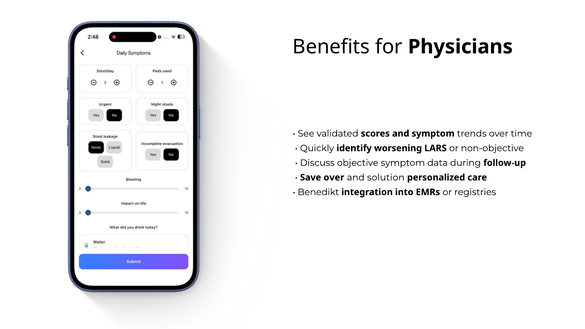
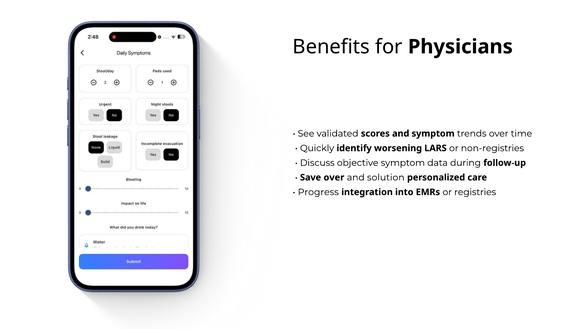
non-objective: non-objective -> non-registries
Benedikt: Benedikt -> Progress
